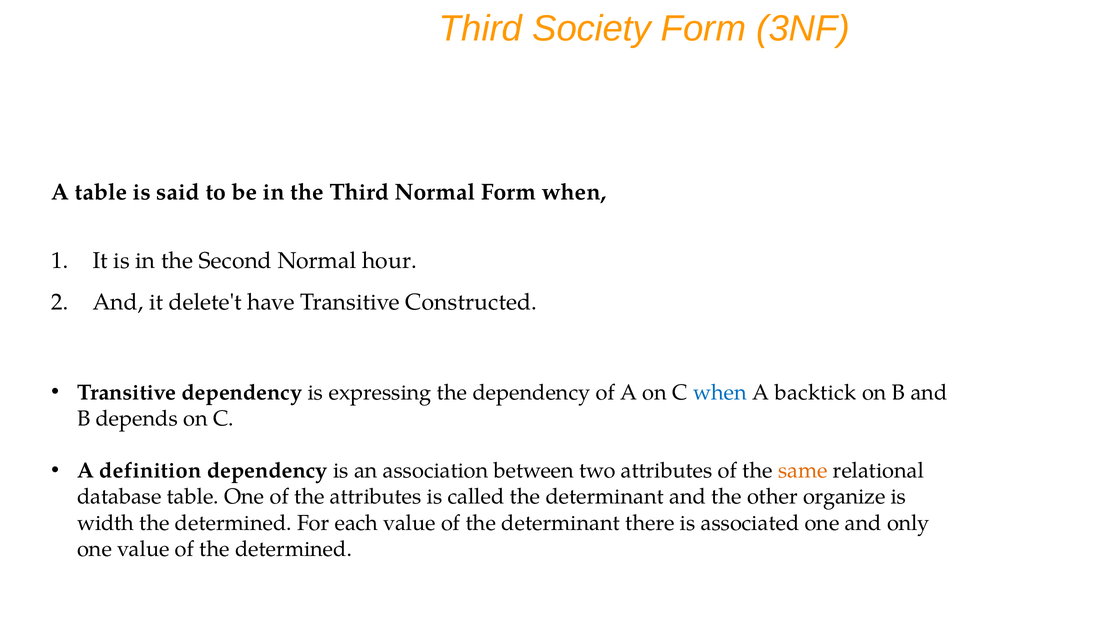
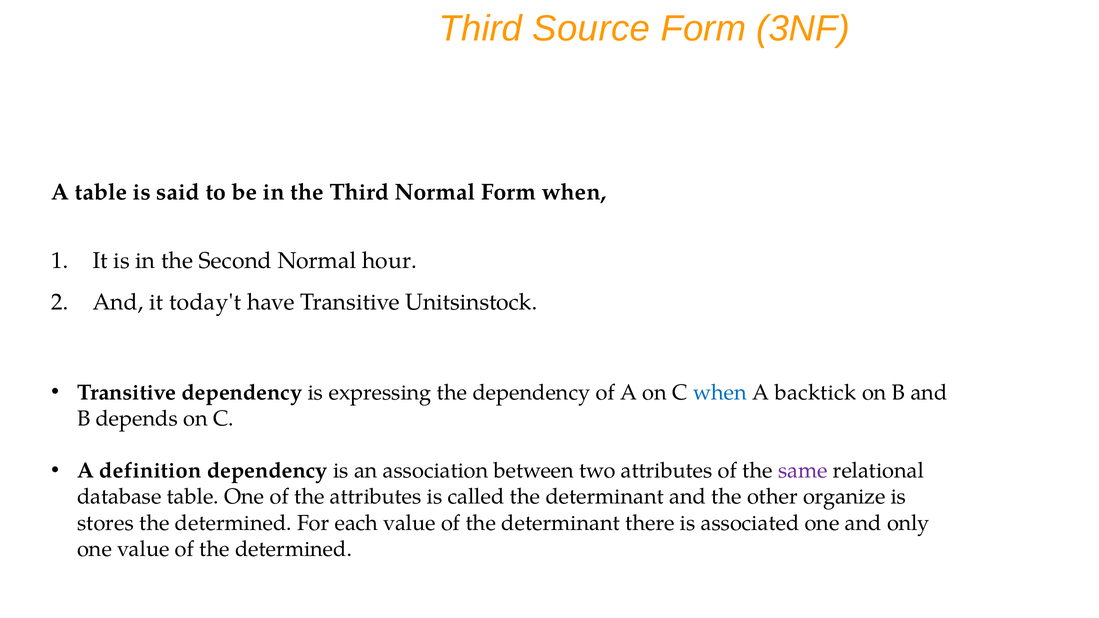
Society: Society -> Source
delete't: delete't -> today't
Constructed: Constructed -> Unitsinstock
same colour: orange -> purple
width: width -> stores
